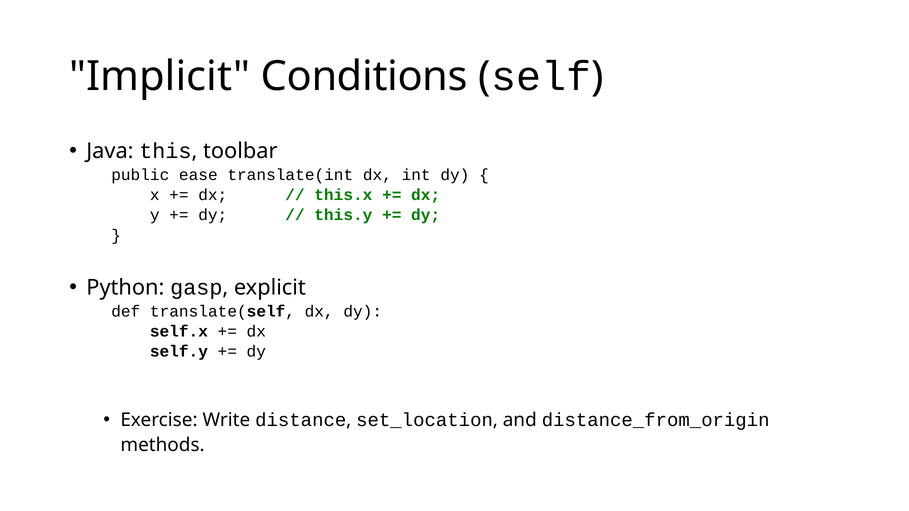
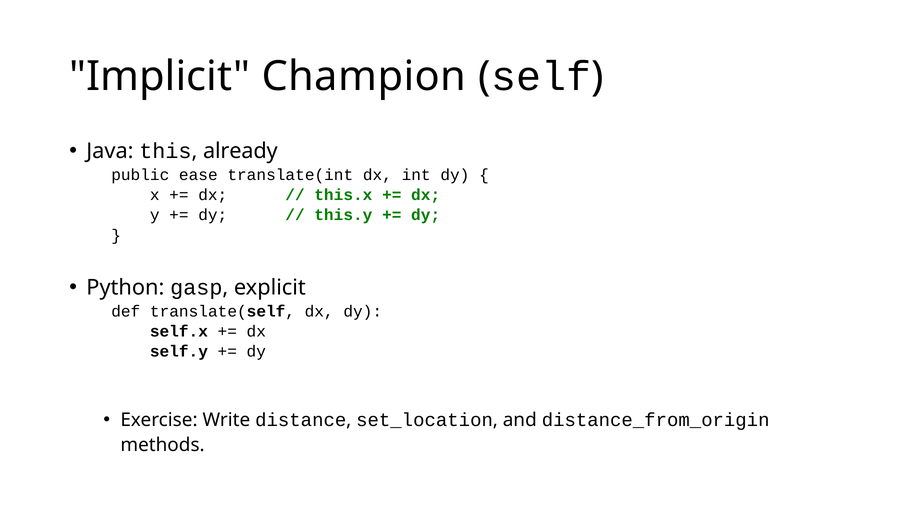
Conditions: Conditions -> Champion
toolbar: toolbar -> already
